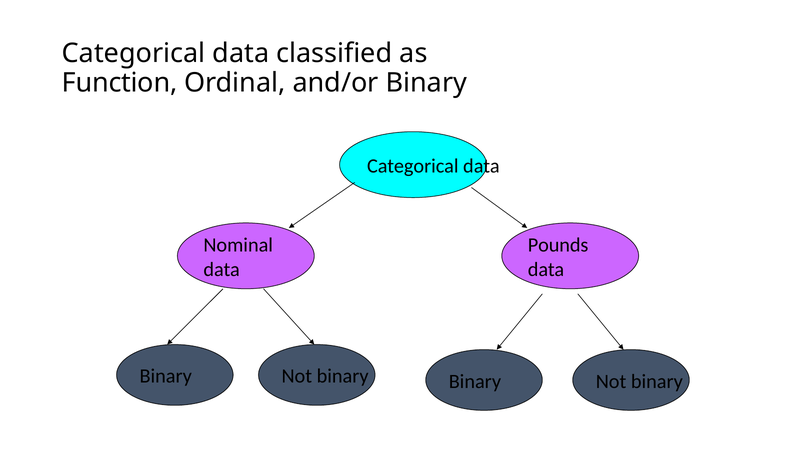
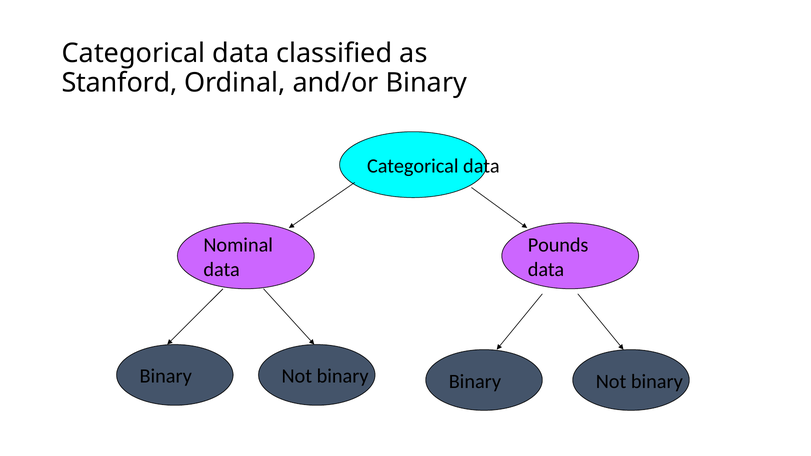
Function: Function -> Stanford
